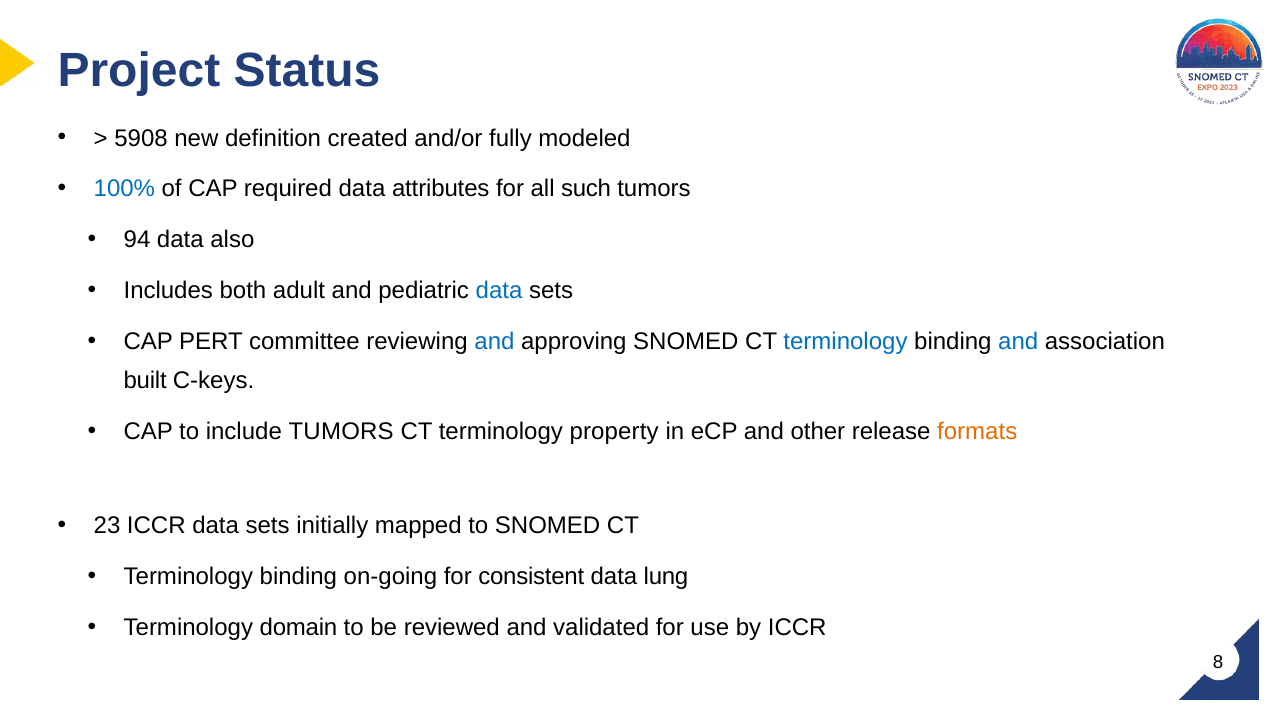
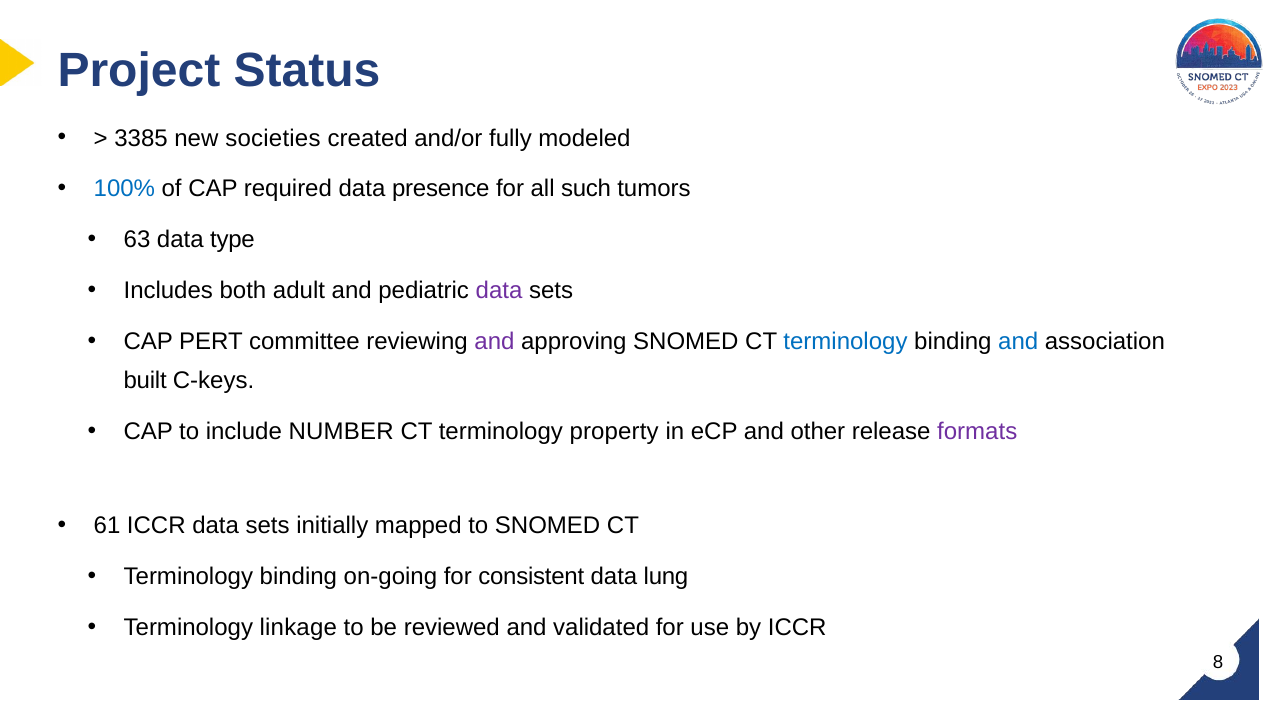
5908: 5908 -> 3385
definition: definition -> societies
attributes: attributes -> presence
94: 94 -> 63
also: also -> type
data at (499, 291) colour: blue -> purple
and at (494, 341) colour: blue -> purple
include TUMORS: TUMORS -> NUMBER
formats colour: orange -> purple
23: 23 -> 61
domain: domain -> linkage
